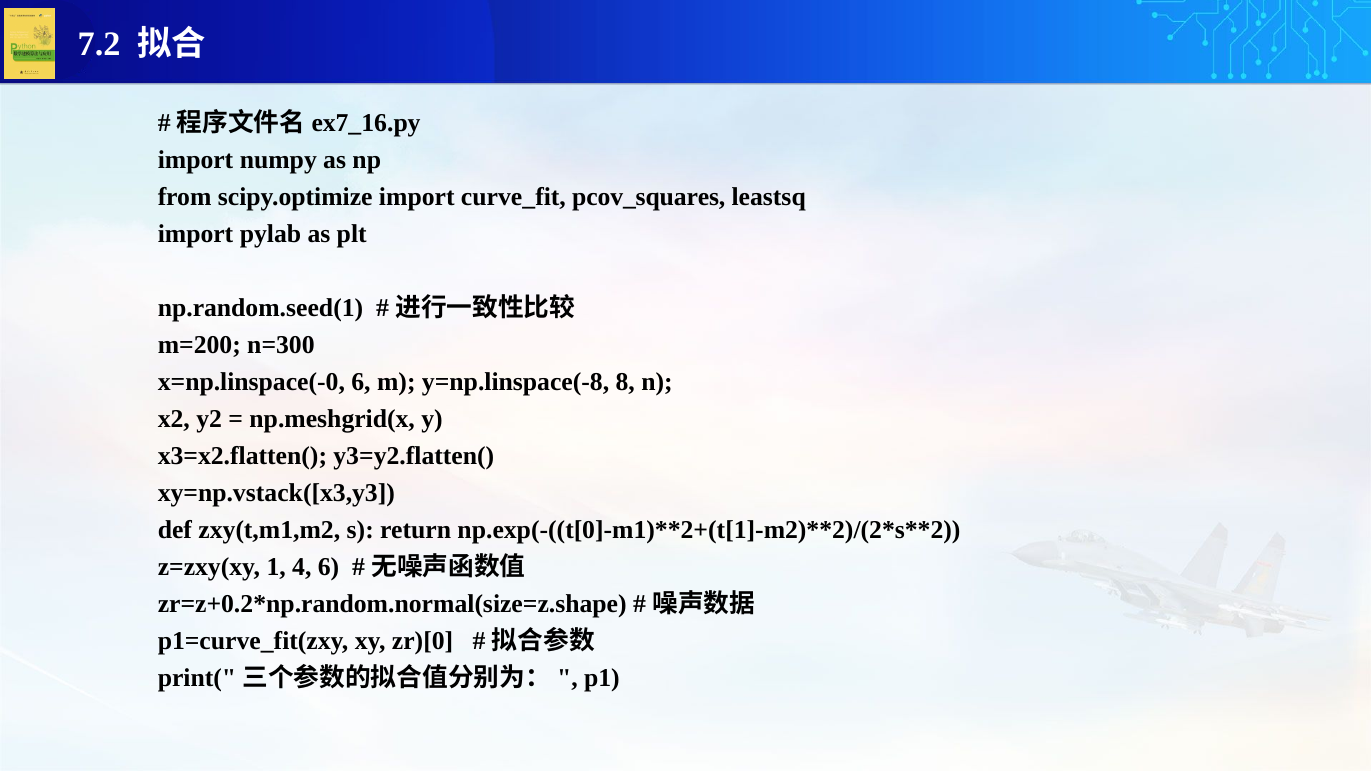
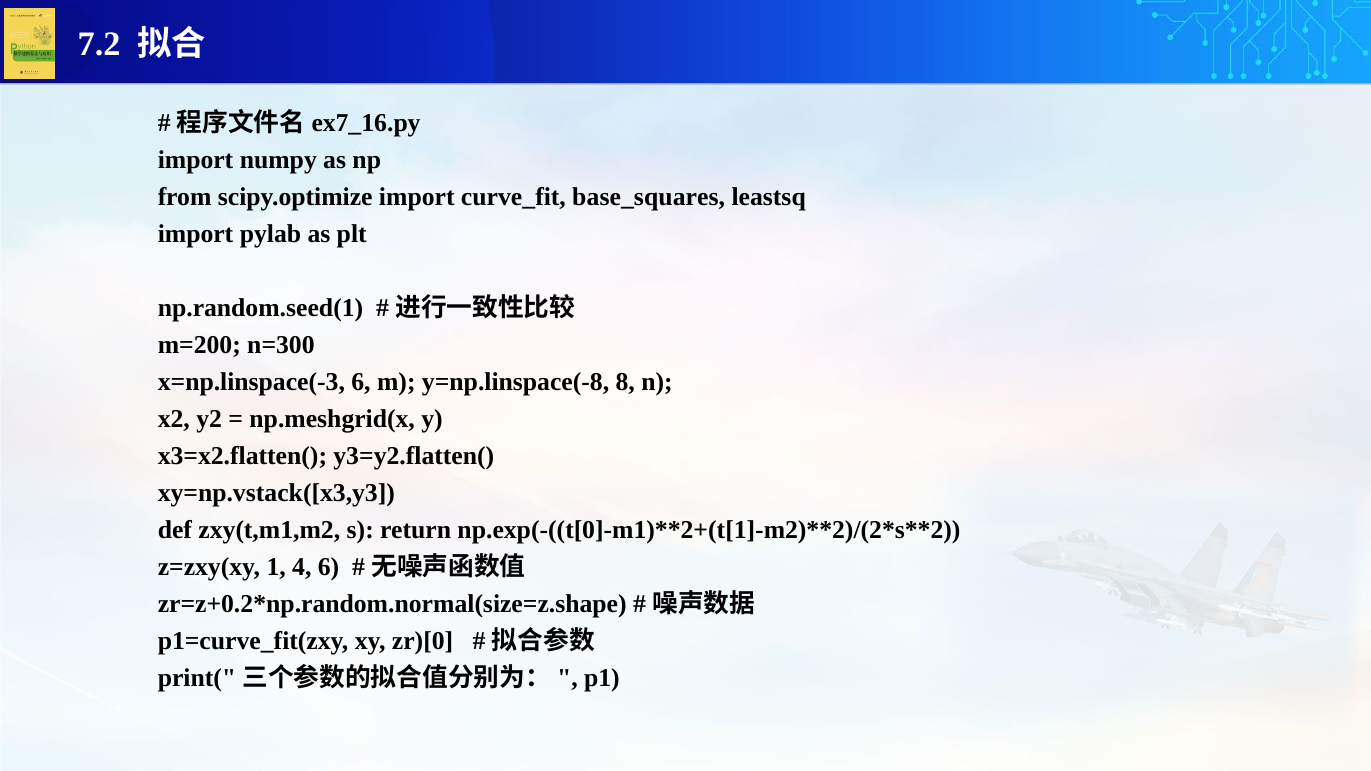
pcov_squares: pcov_squares -> base_squares
x=np.linspace(-0: x=np.linspace(-0 -> x=np.linspace(-3
